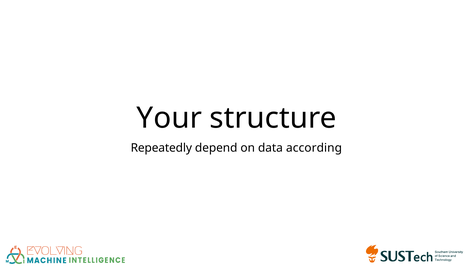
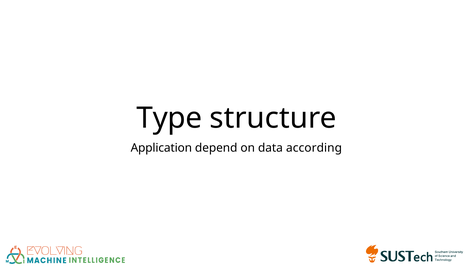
Your: Your -> Type
Repeatedly: Repeatedly -> Application
